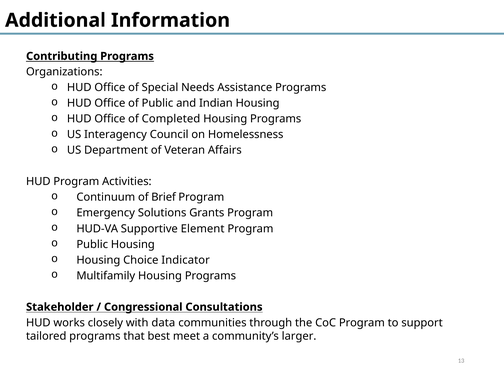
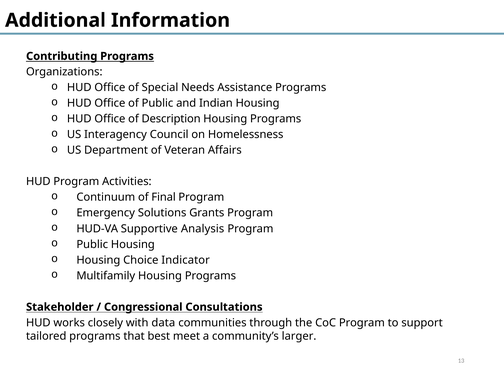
Completed: Completed -> Description
Brief: Brief -> Final
Element: Element -> Analysis
